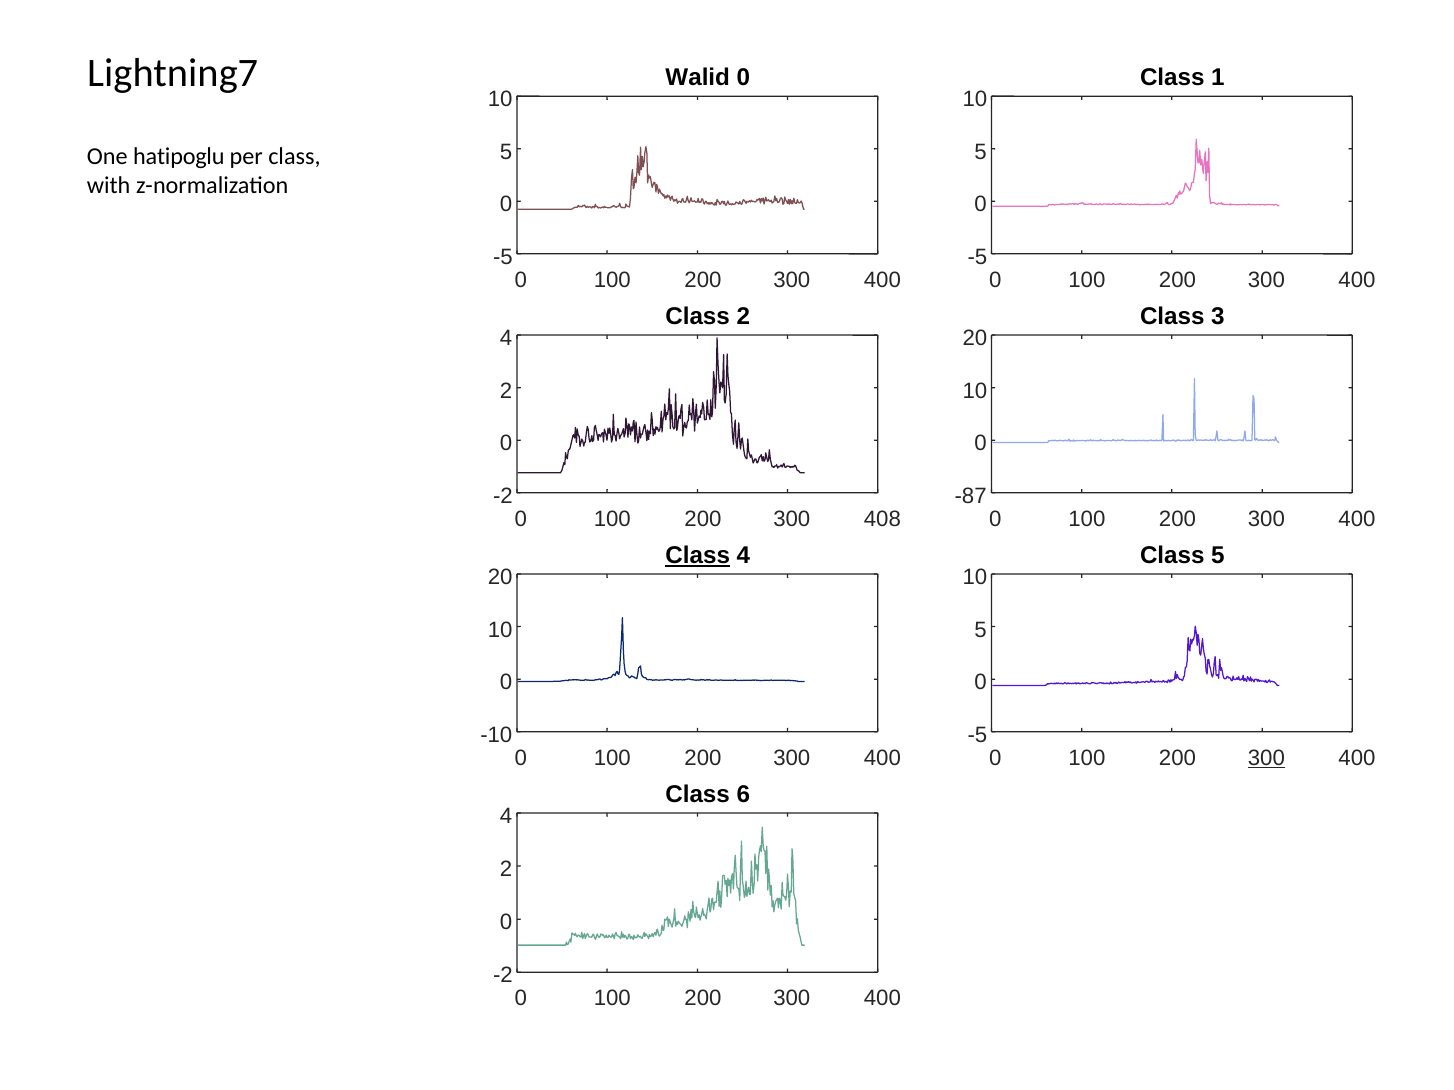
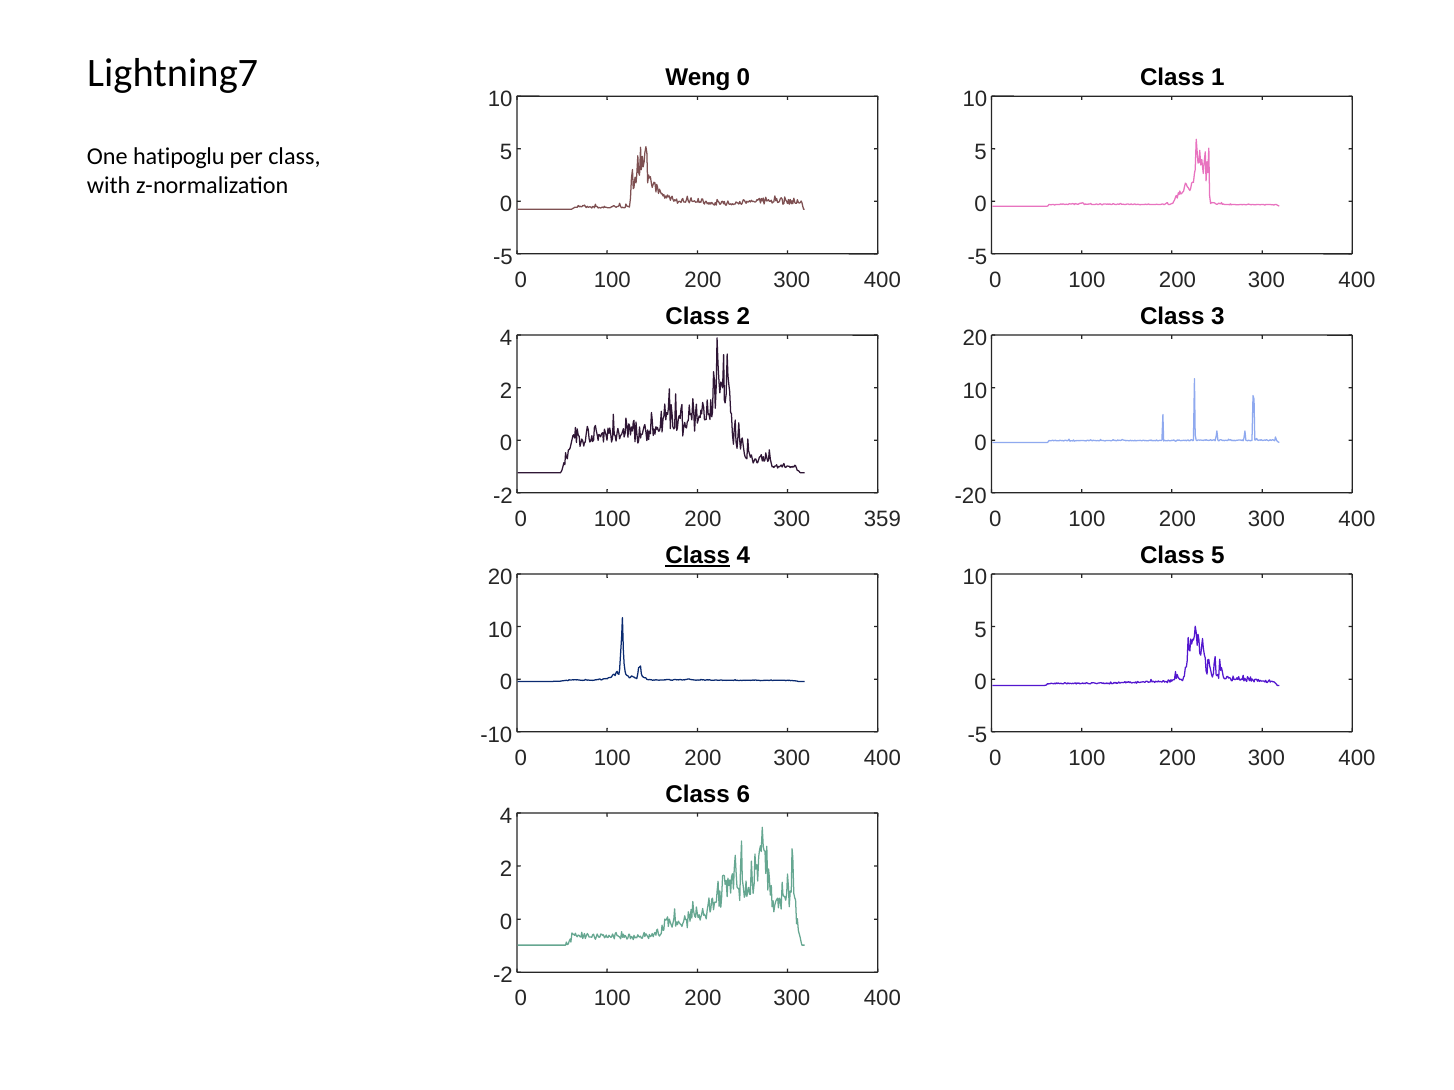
Walid: Walid -> Weng
-87: -87 -> -20
408: 408 -> 359
300 at (1266, 758) underline: present -> none
